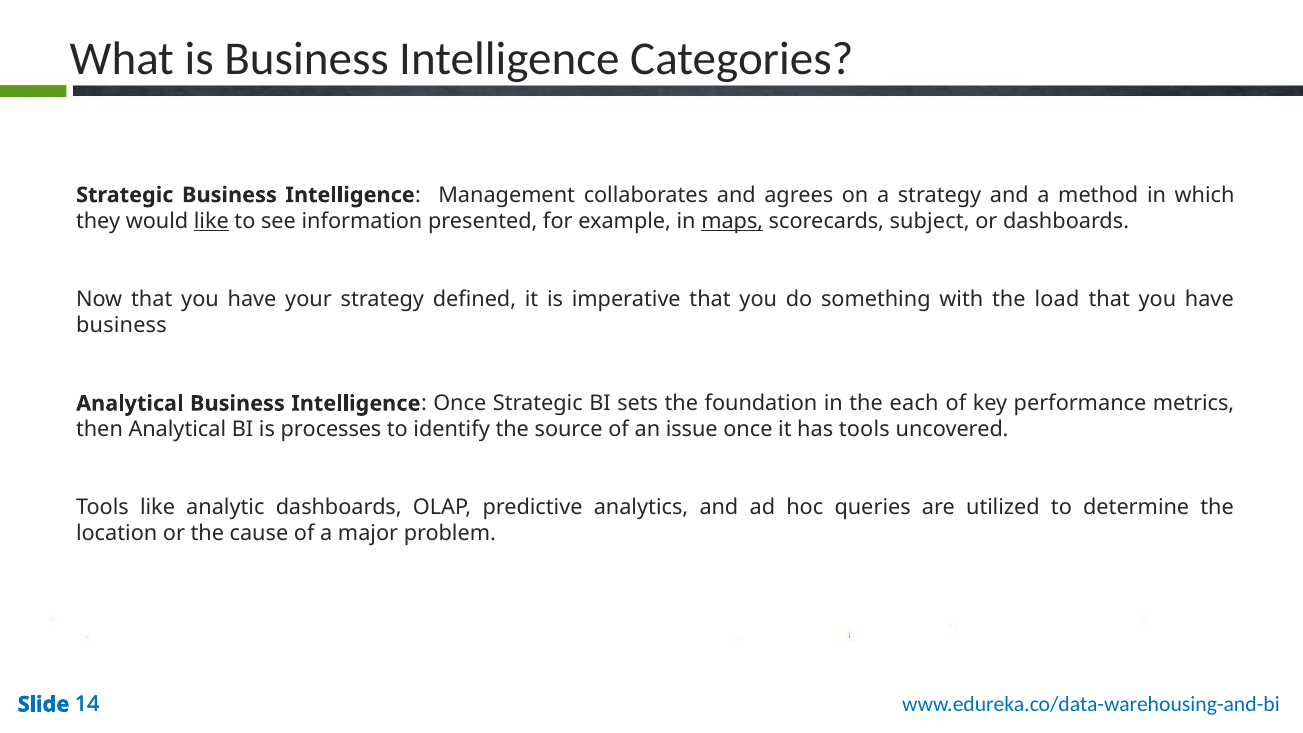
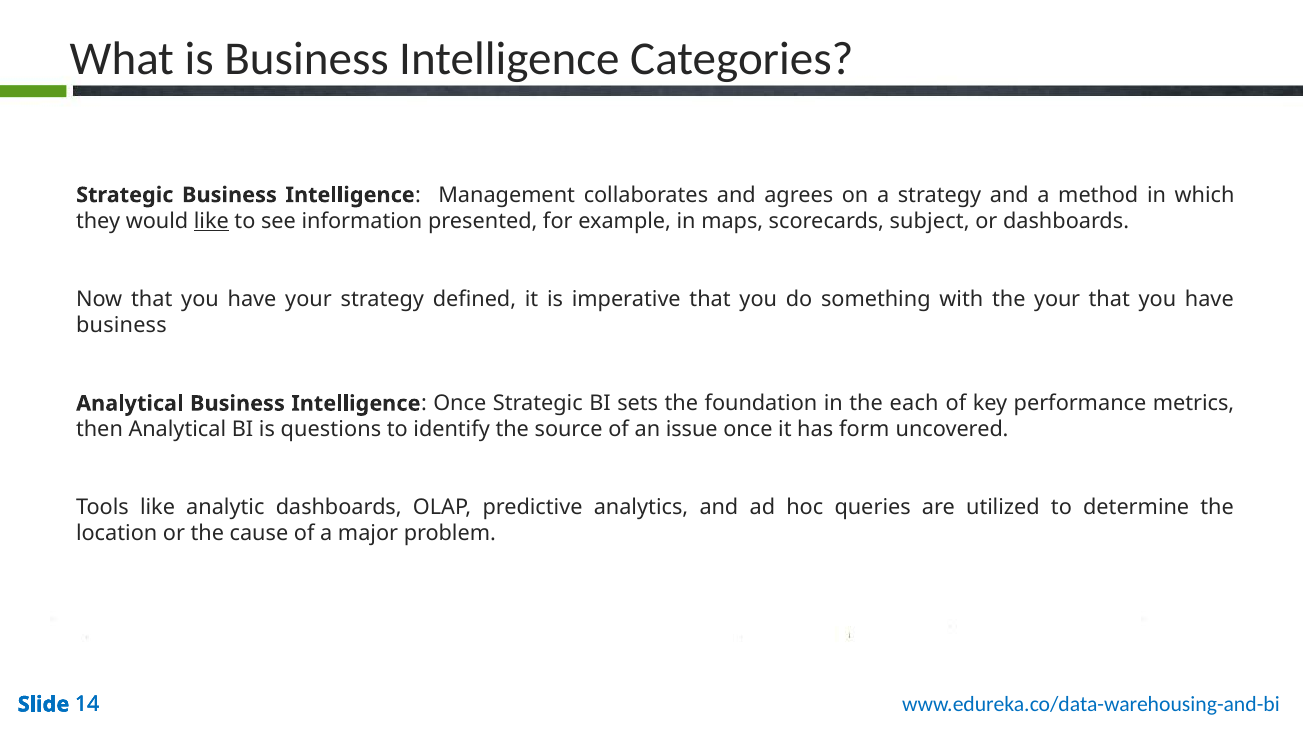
maps underline: present -> none
the load: load -> your
processes: processes -> questions
has tools: tools -> form
